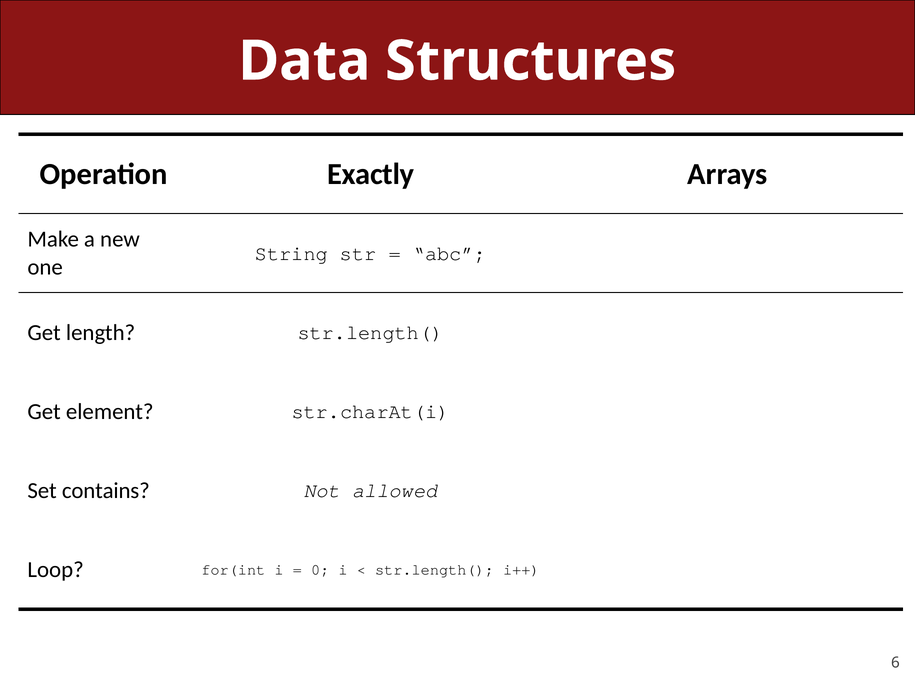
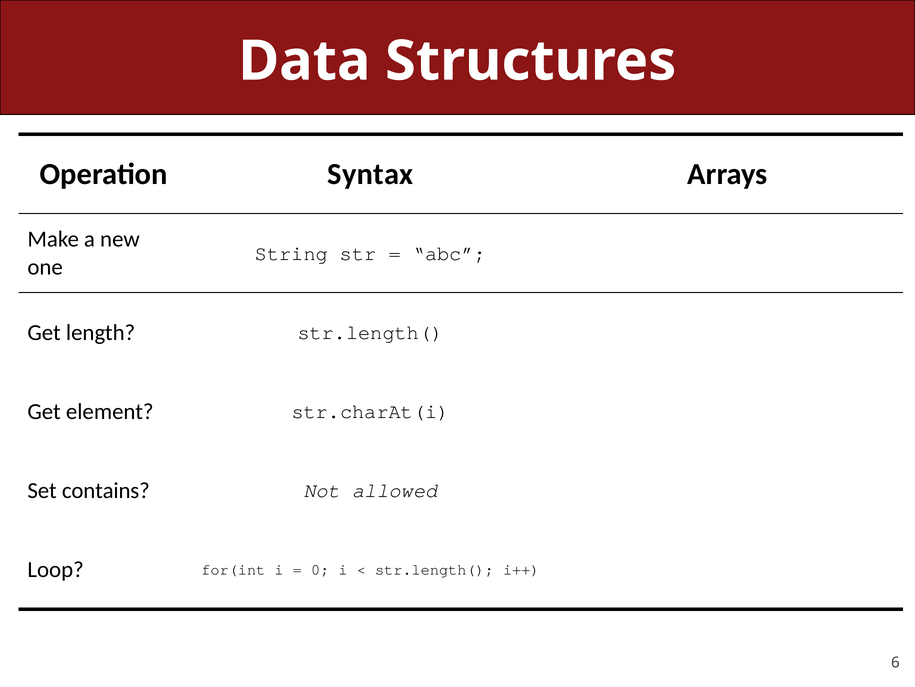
Exactly: Exactly -> Syntax
